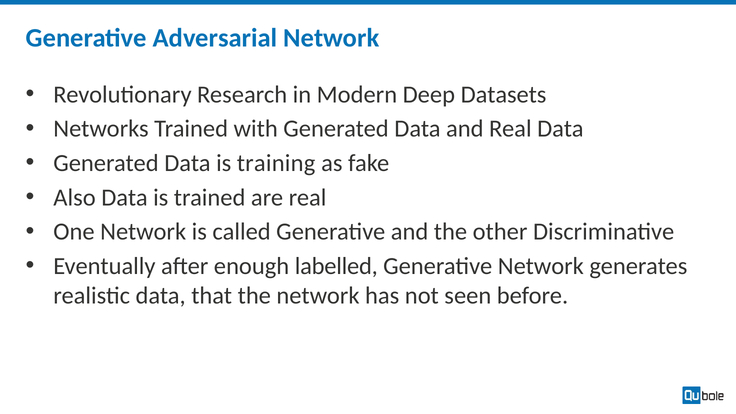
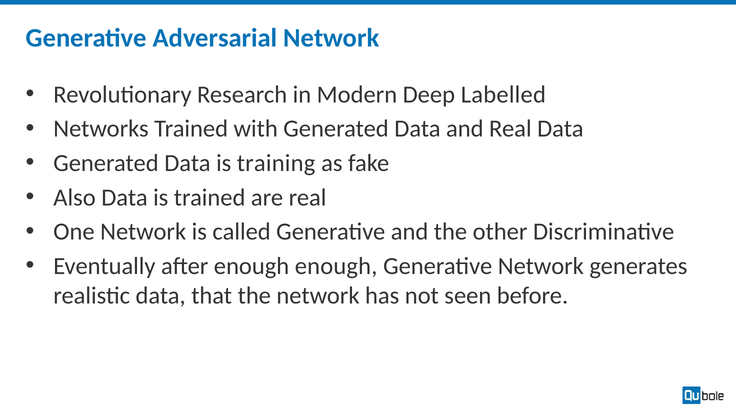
Datasets: Datasets -> Labelled
enough labelled: labelled -> enough
